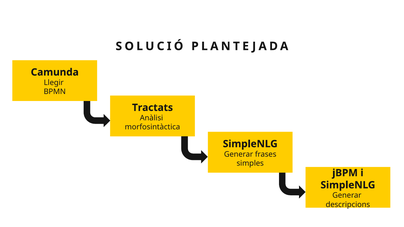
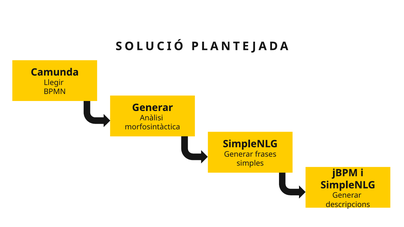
Tractats at (153, 108): Tractats -> Generar
